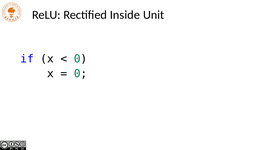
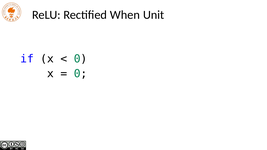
Inside: Inside -> When
